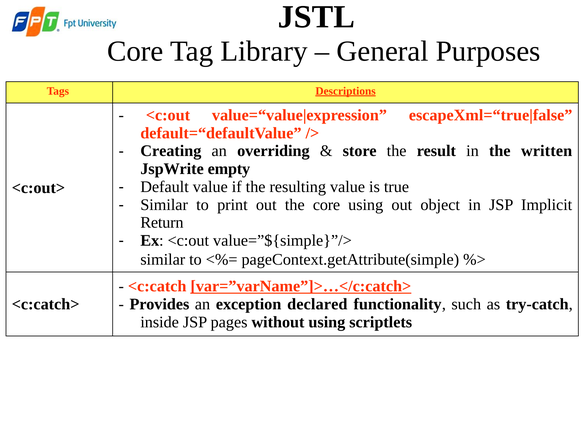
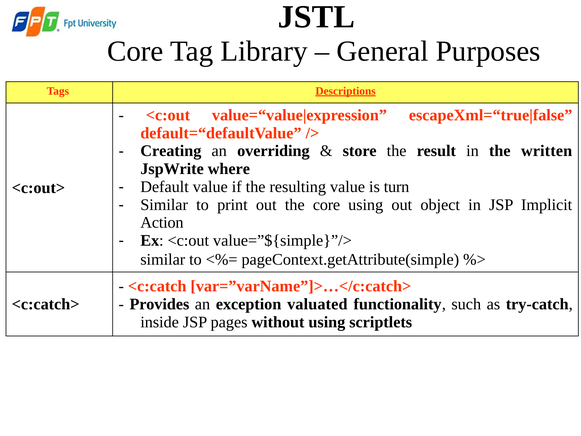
empty: empty -> where
true: true -> turn
Return: Return -> Action
var=”varName”]>…</c:catch> underline: present -> none
declared: declared -> valuated
